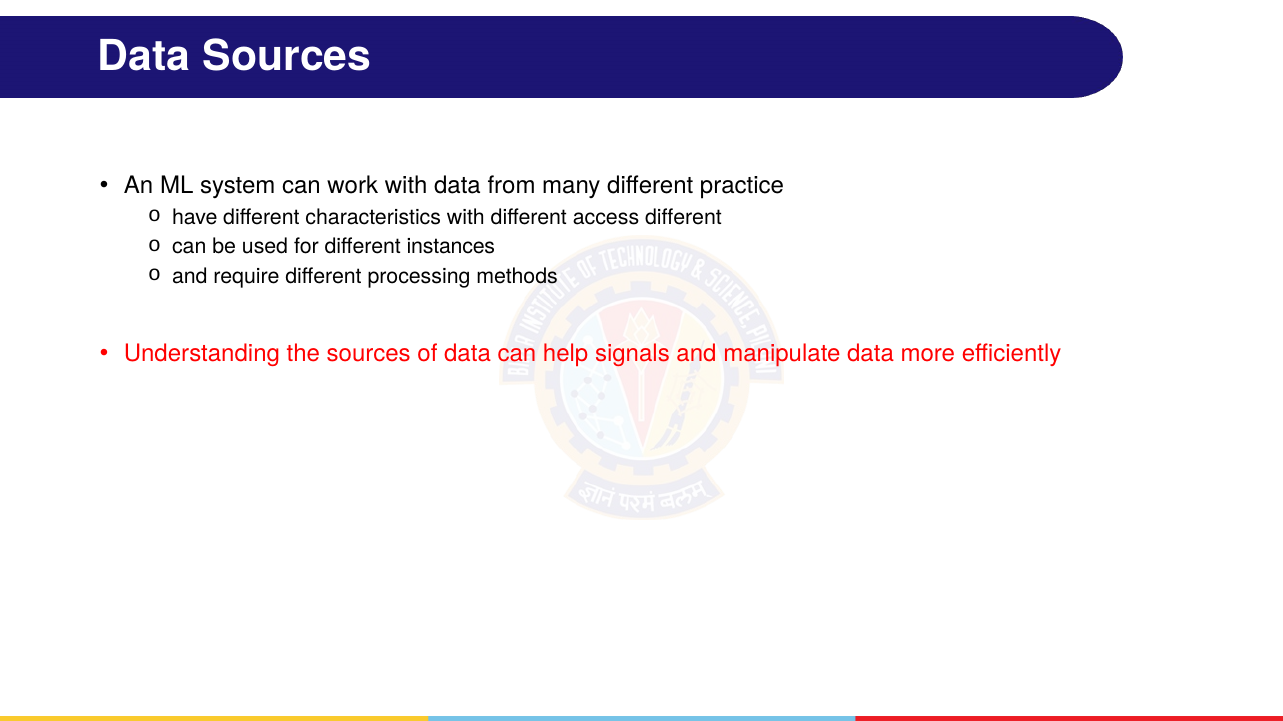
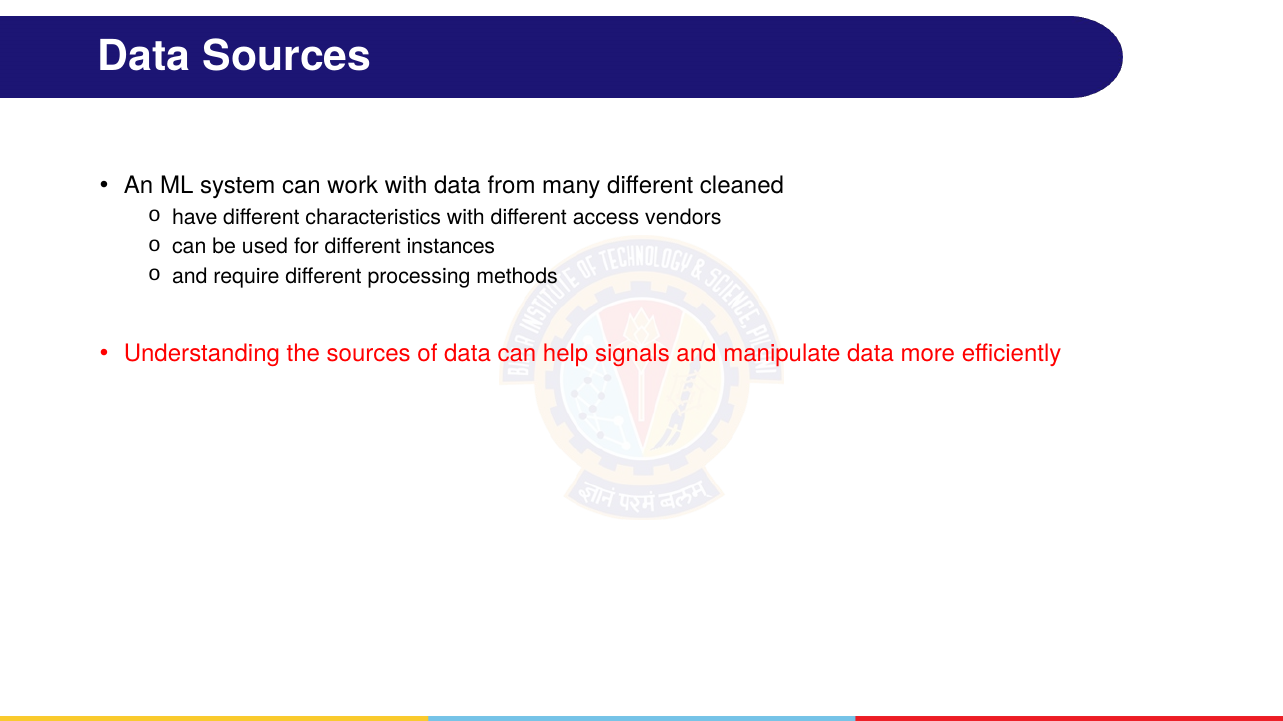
practice: practice -> cleaned
access different: different -> vendors
